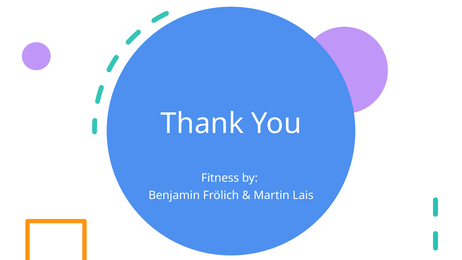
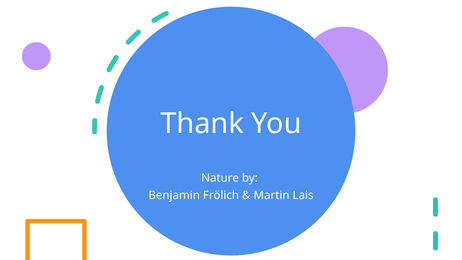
Fitness: Fitness -> Nature
